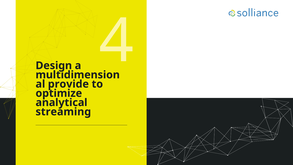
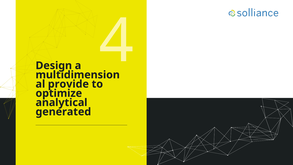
streaming: streaming -> generated
